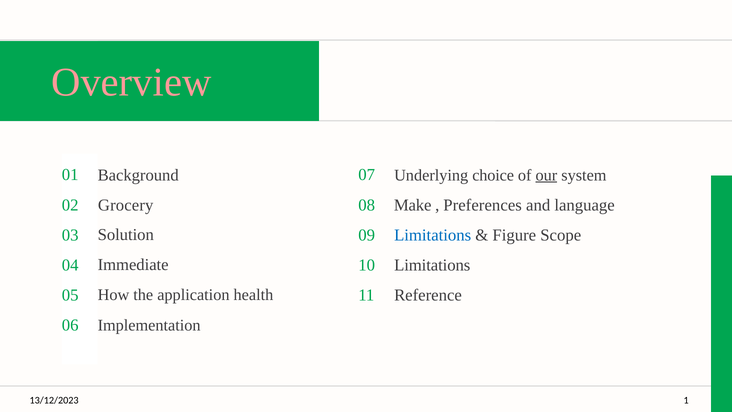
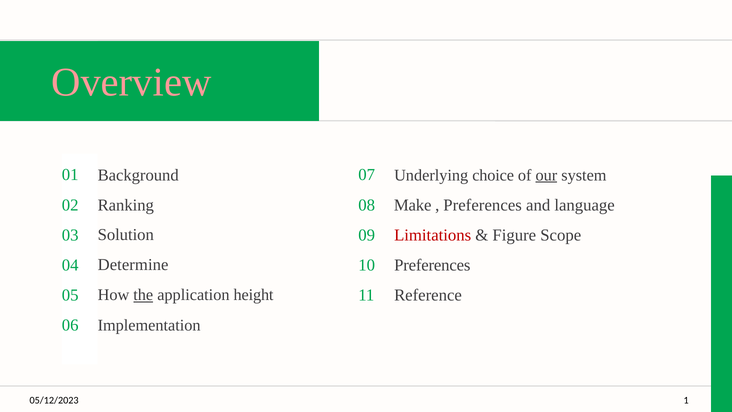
Grocery: Grocery -> Ranking
Limitations at (433, 235) colour: blue -> red
Immediate: Immediate -> Determine
Limitations at (432, 265): Limitations -> Preferences
the underline: none -> present
health: health -> height
13/12/2023: 13/12/2023 -> 05/12/2023
